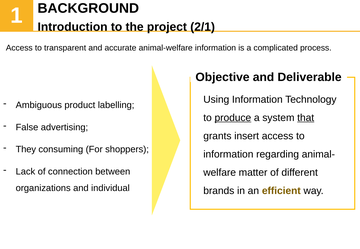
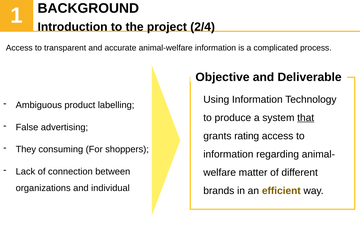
2/1: 2/1 -> 2/4
produce underline: present -> none
insert: insert -> rating
